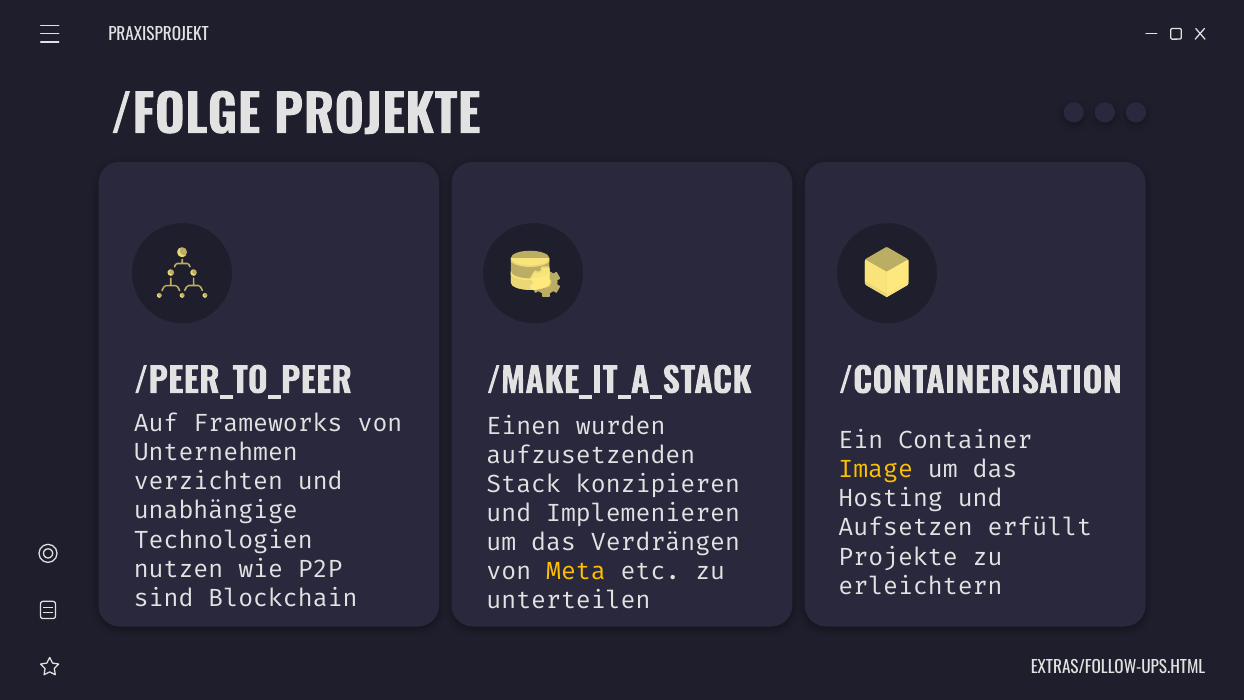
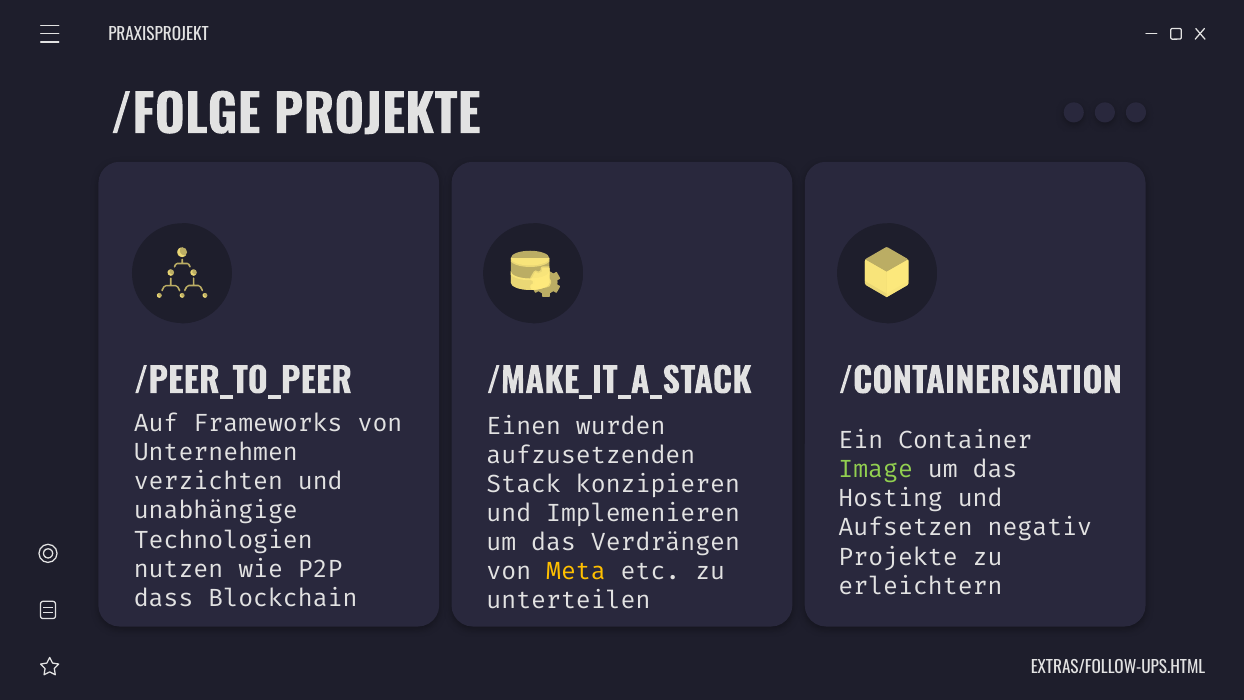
Image colour: yellow -> light green
erfüllt: erfüllt -> negativ
sind: sind -> dass
